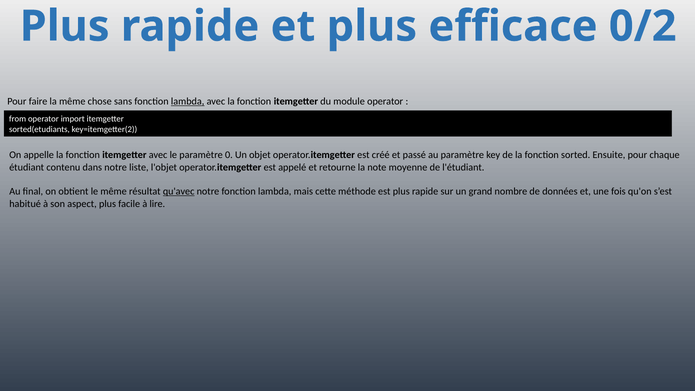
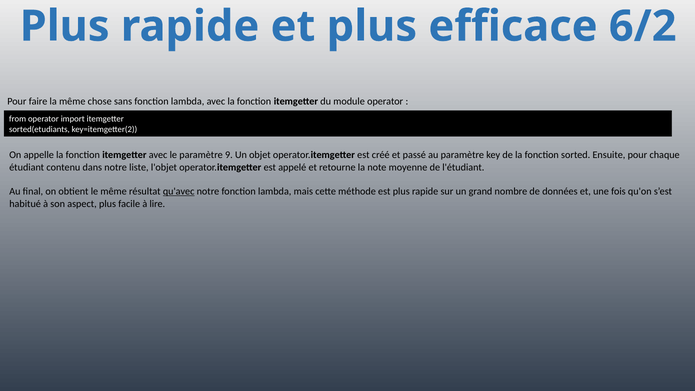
0/2: 0/2 -> 6/2
lambda at (188, 101) underline: present -> none
0: 0 -> 9
